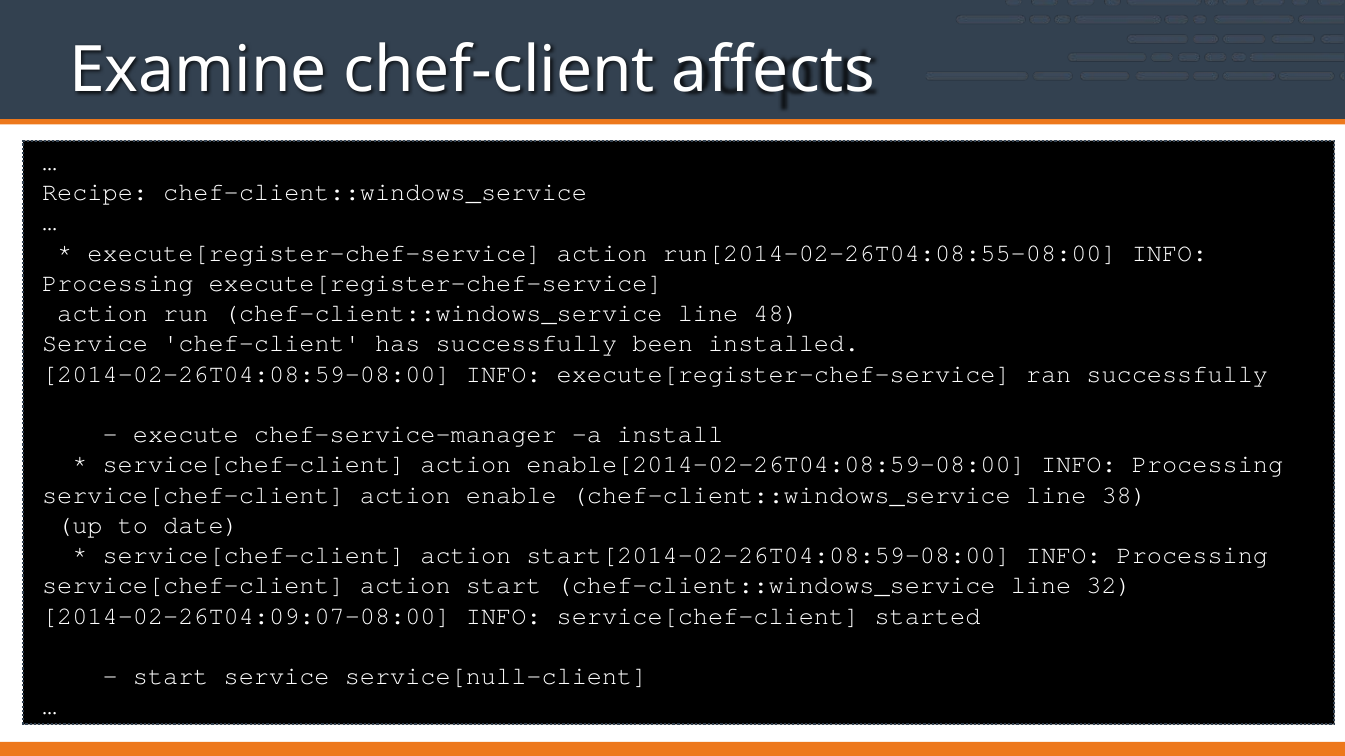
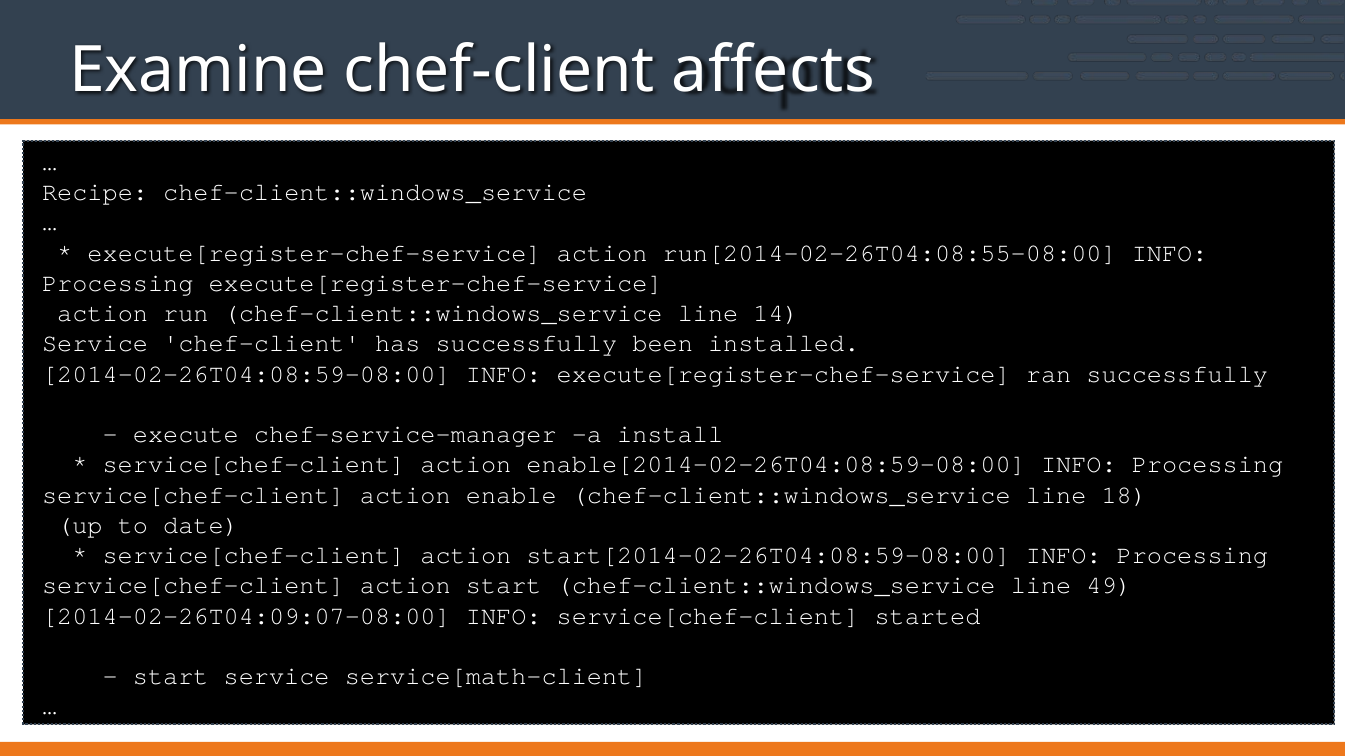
48: 48 -> 14
38: 38 -> 18
32: 32 -> 49
service[null-client: service[null-client -> service[math-client
